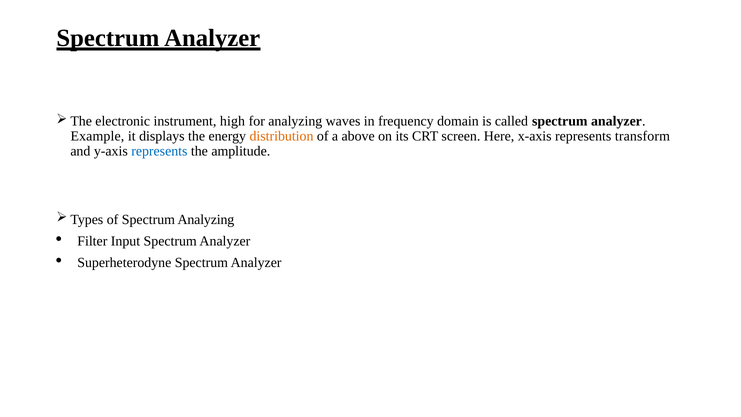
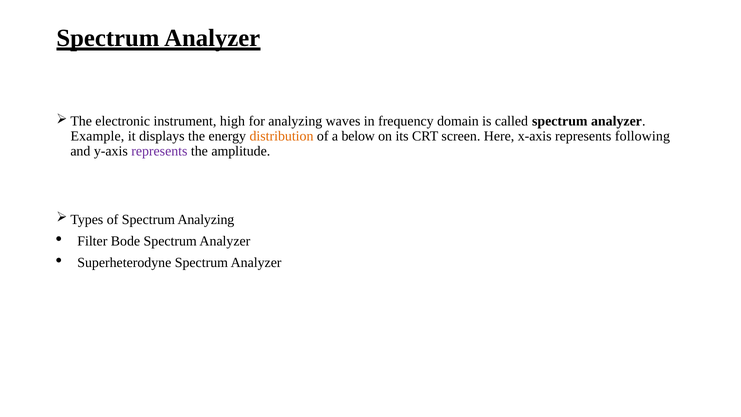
above: above -> below
transform: transform -> following
represents at (159, 151) colour: blue -> purple
Input: Input -> Bode
